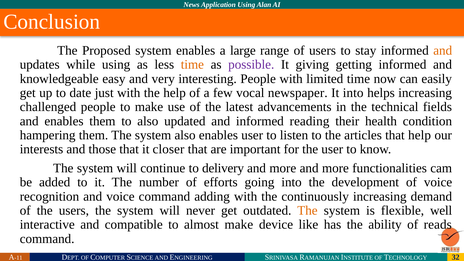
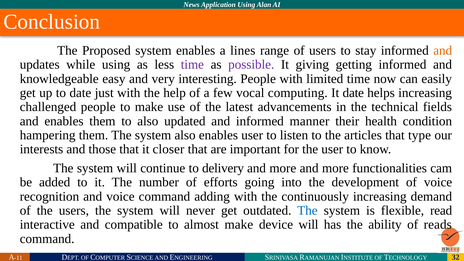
large: large -> lines
time at (192, 65) colour: orange -> purple
newspaper: newspaper -> computing
It into: into -> date
reading: reading -> manner
that help: help -> type
The at (307, 211) colour: orange -> blue
well: well -> read
device like: like -> will
